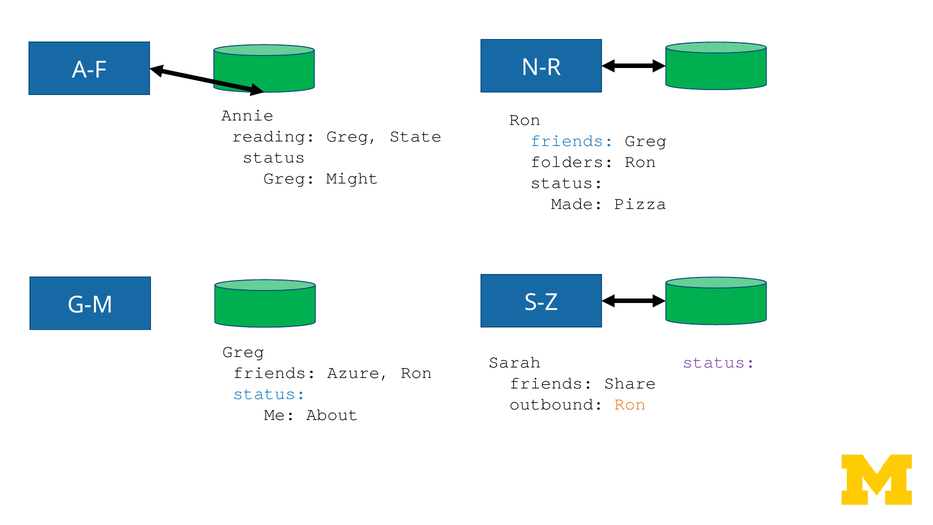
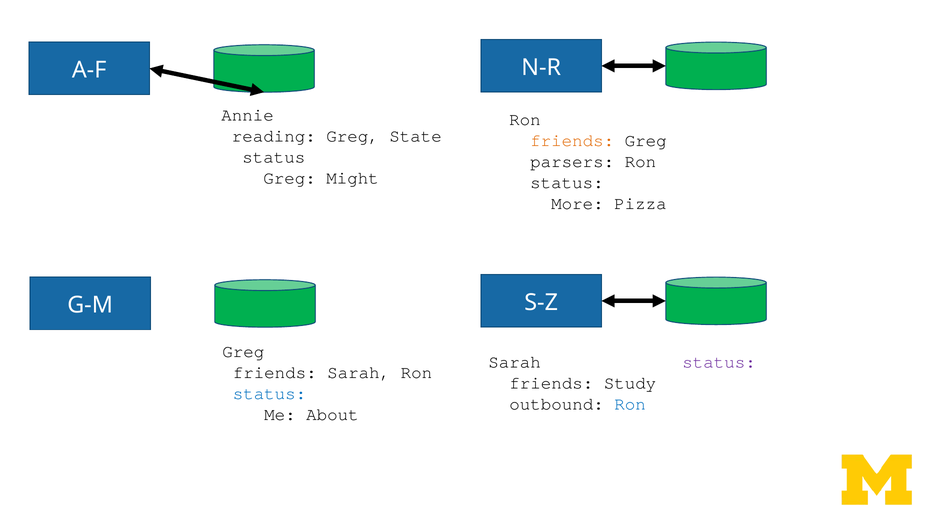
friends at (572, 140) colour: blue -> orange
folders: folders -> parsers
Made: Made -> More
friends Azure: Azure -> Sarah
Share: Share -> Study
Ron at (630, 404) colour: orange -> blue
